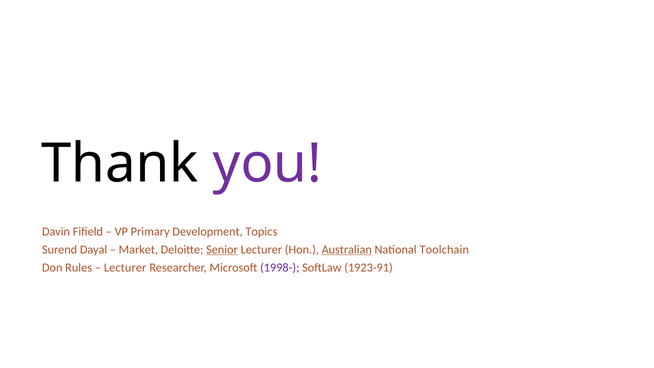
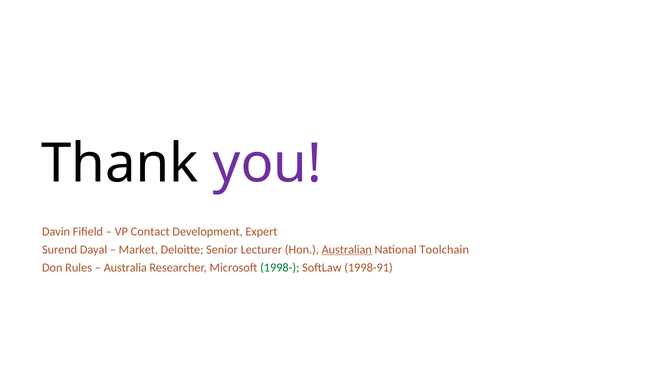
Primary: Primary -> Contact
Topics: Topics -> Expert
Senior underline: present -> none
Lecturer at (125, 268): Lecturer -> Australia
1998- colour: purple -> green
1923-91: 1923-91 -> 1998-91
